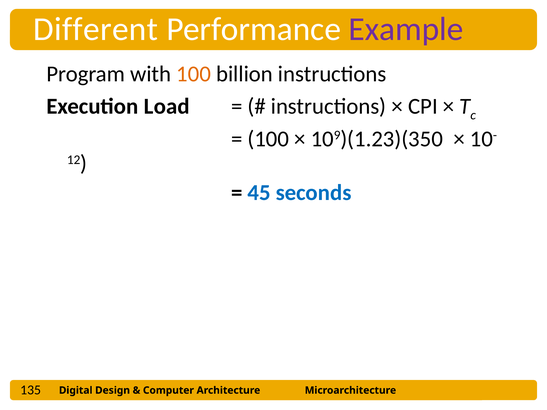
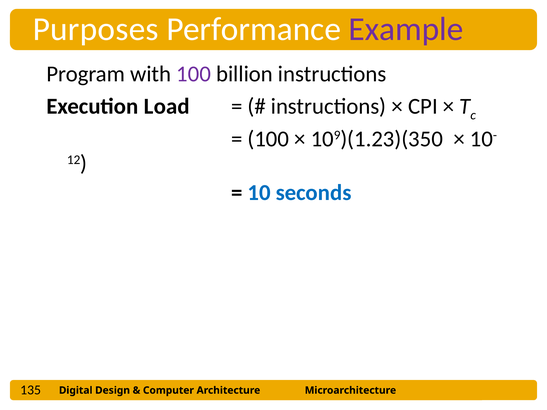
Different: Different -> Purposes
100 at (194, 74) colour: orange -> purple
45: 45 -> 10
